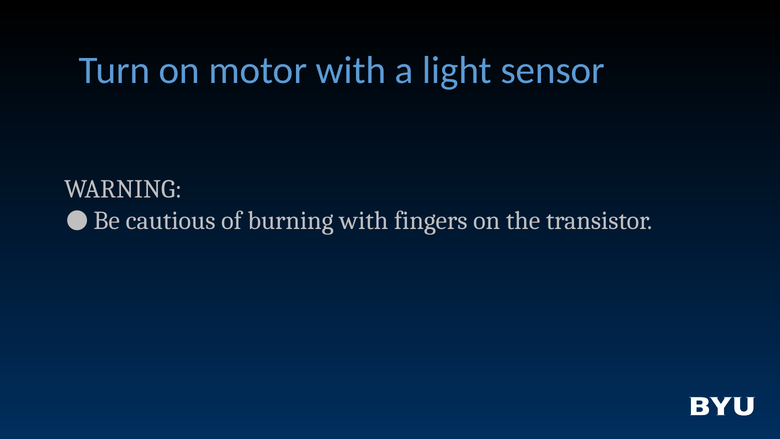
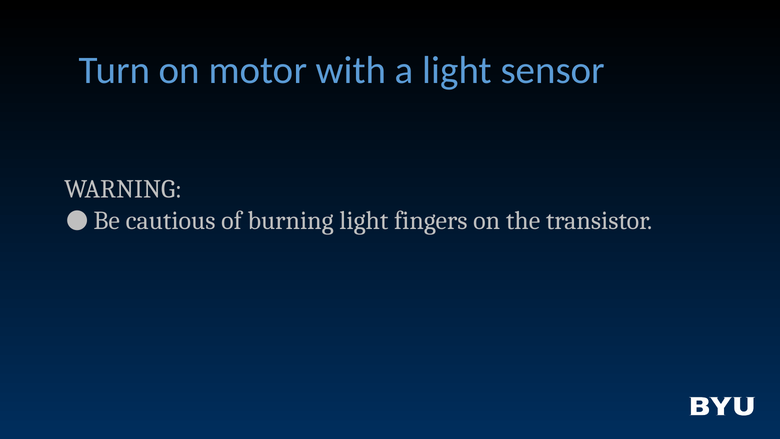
burning with: with -> light
